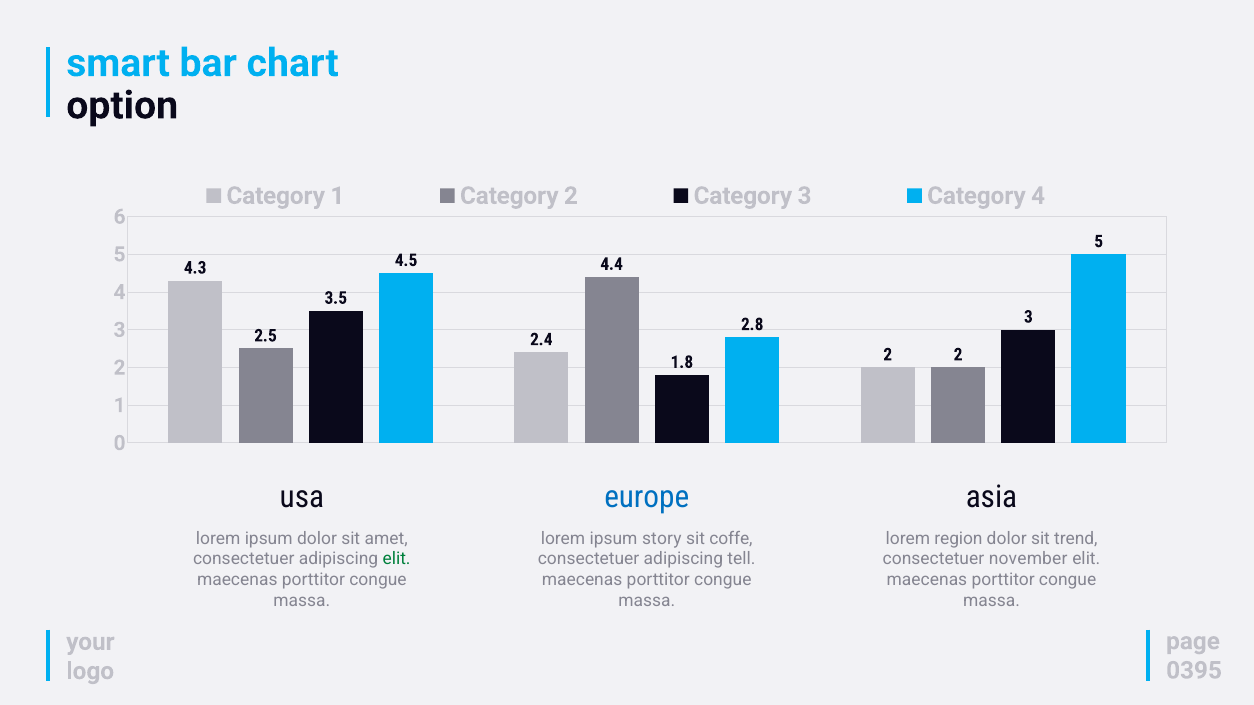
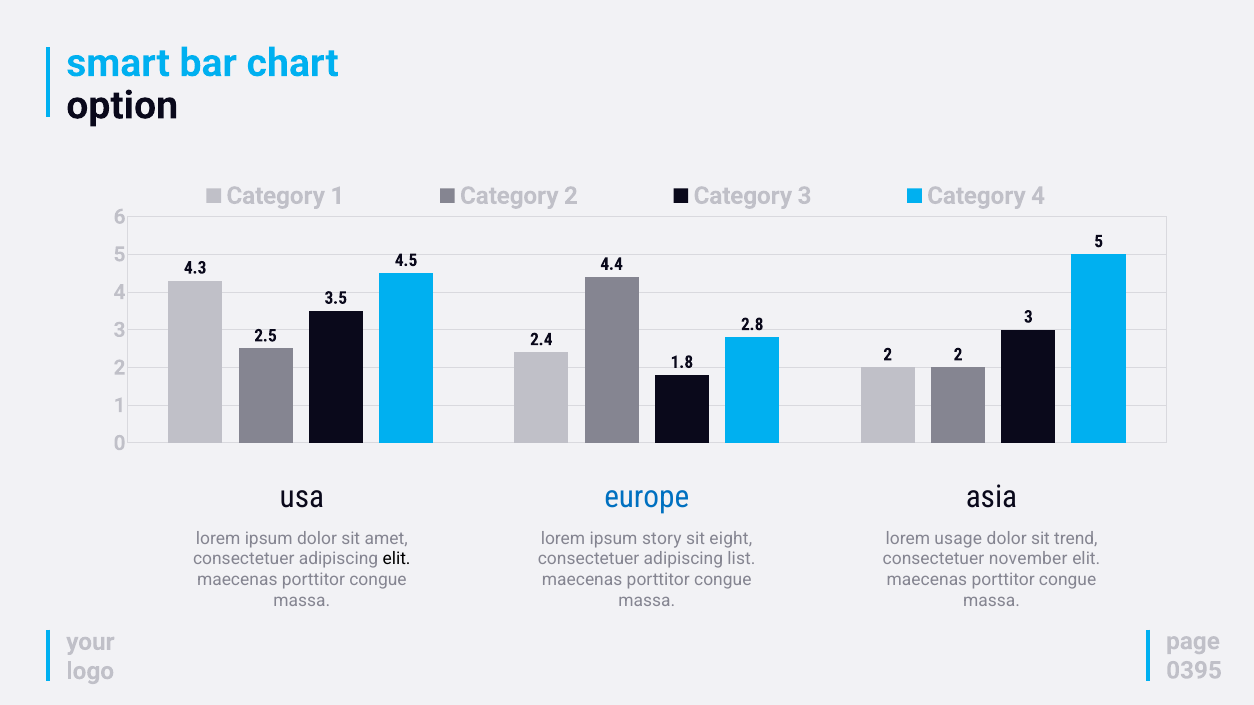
coffe: coffe -> eight
region: region -> usage
elit at (397, 560) colour: green -> black
tell: tell -> list
